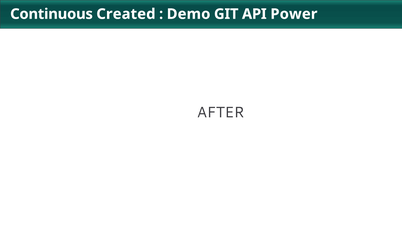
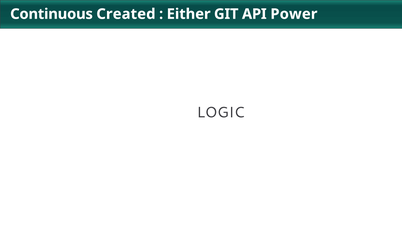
Demo: Demo -> Either
AFTER: AFTER -> LOGIC
